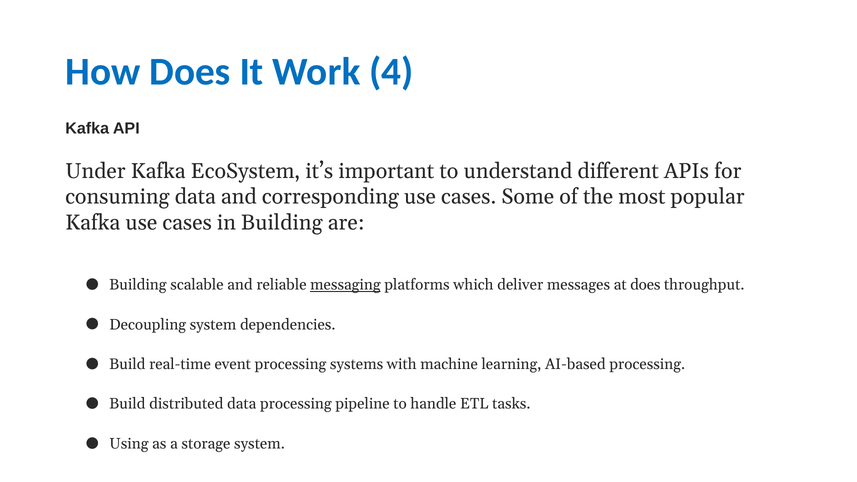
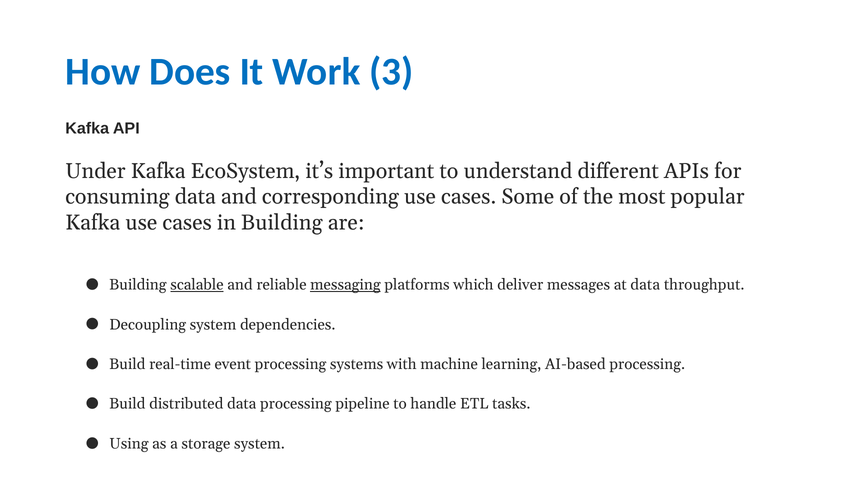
4: 4 -> 3
scalable underline: none -> present
at does: does -> data
